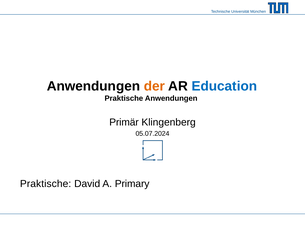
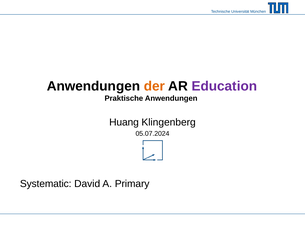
Education colour: blue -> purple
Primär: Primär -> Huang
Praktische at (46, 184): Praktische -> Systematic
